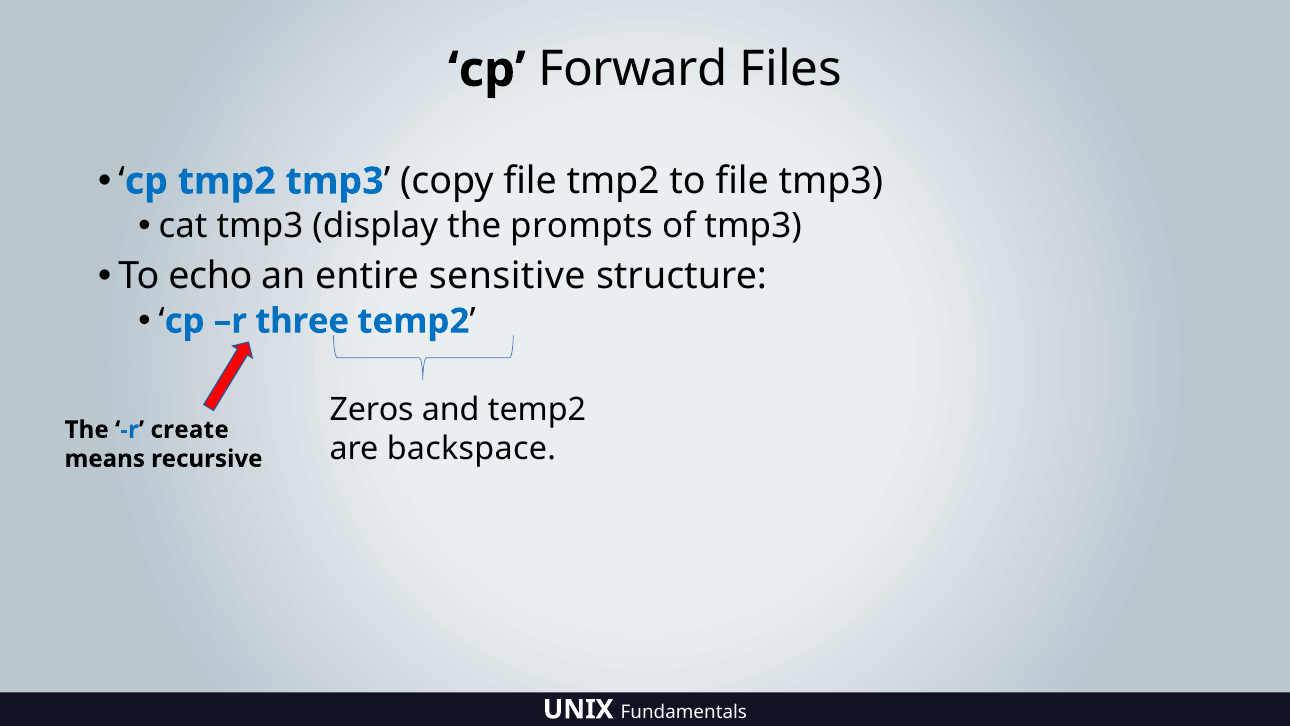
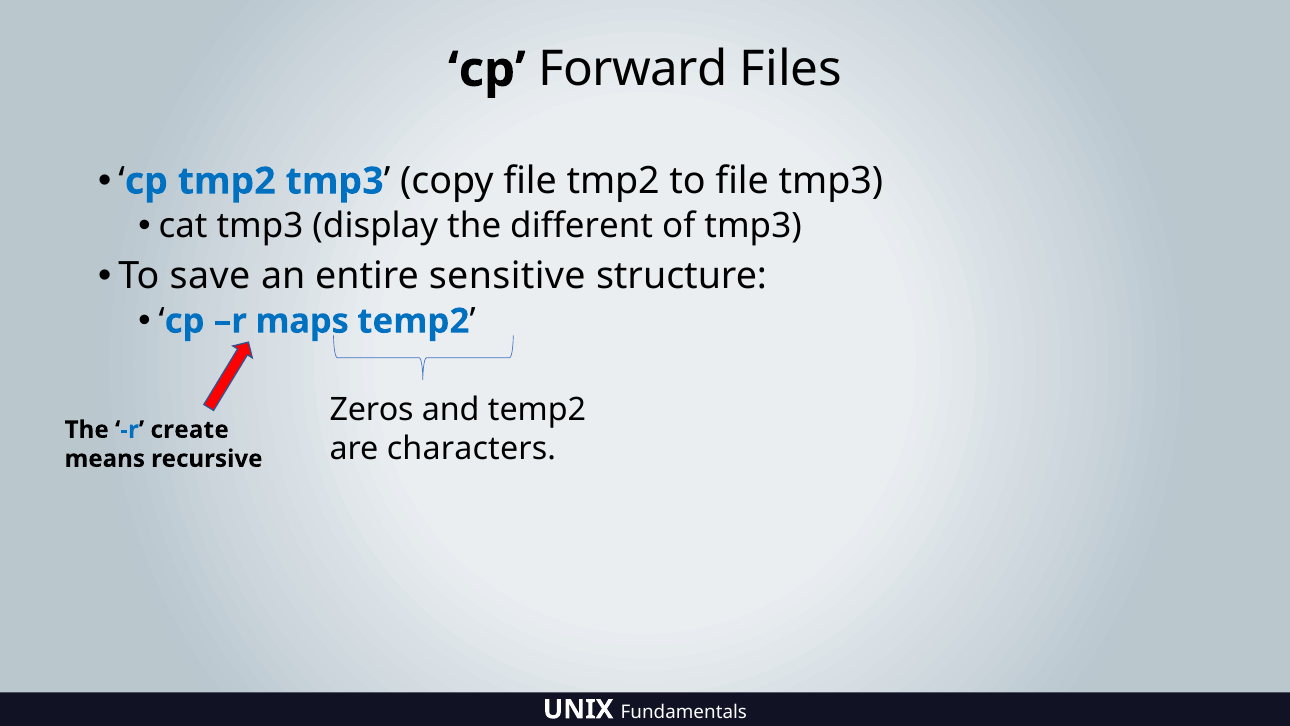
prompts: prompts -> different
echo: echo -> save
three: three -> maps
backspace: backspace -> characters
